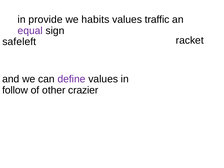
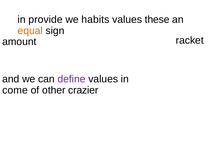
traffic: traffic -> these
equal colour: purple -> orange
safeleft: safeleft -> amount
follow: follow -> come
